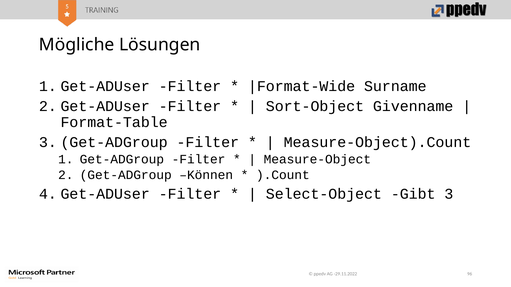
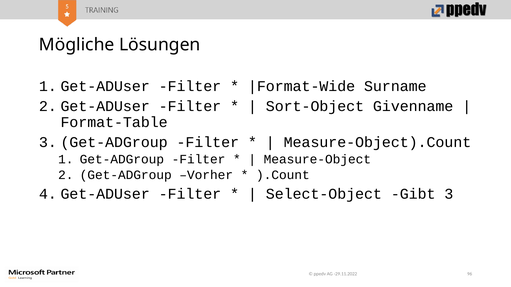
Können: Können -> Vorher
